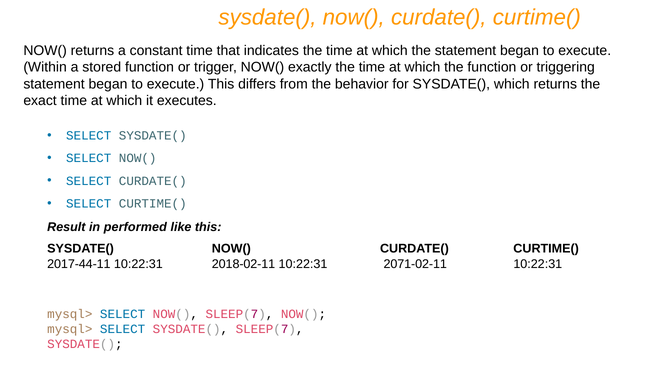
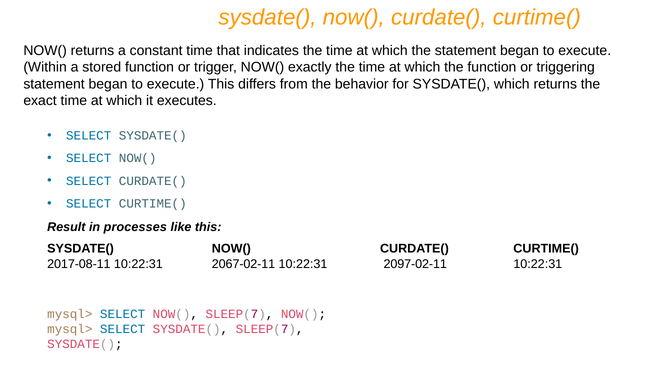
performed: performed -> processes
2017-44-11: 2017-44-11 -> 2017-08-11
2018-02-11: 2018-02-11 -> 2067-02-11
2071-02-11: 2071-02-11 -> 2097-02-11
